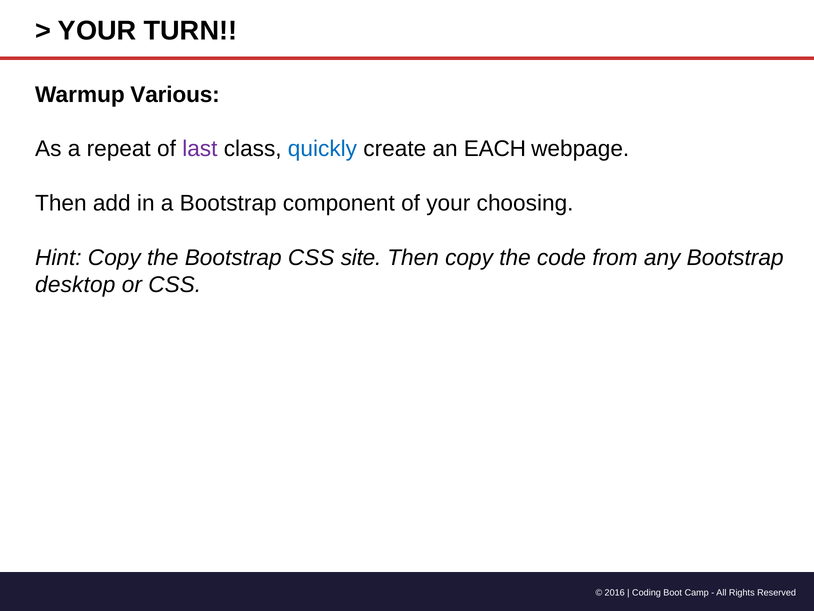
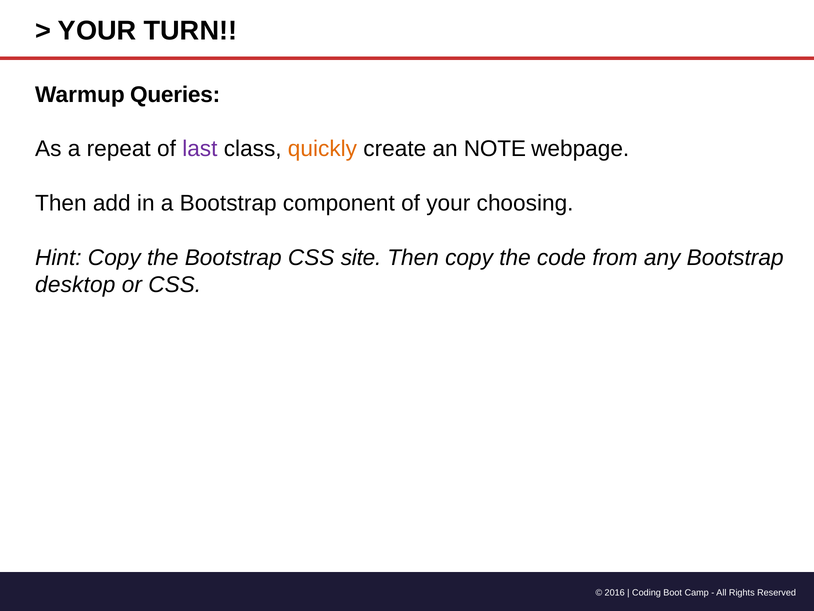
Various: Various -> Queries
quickly colour: blue -> orange
EACH: EACH -> NOTE
